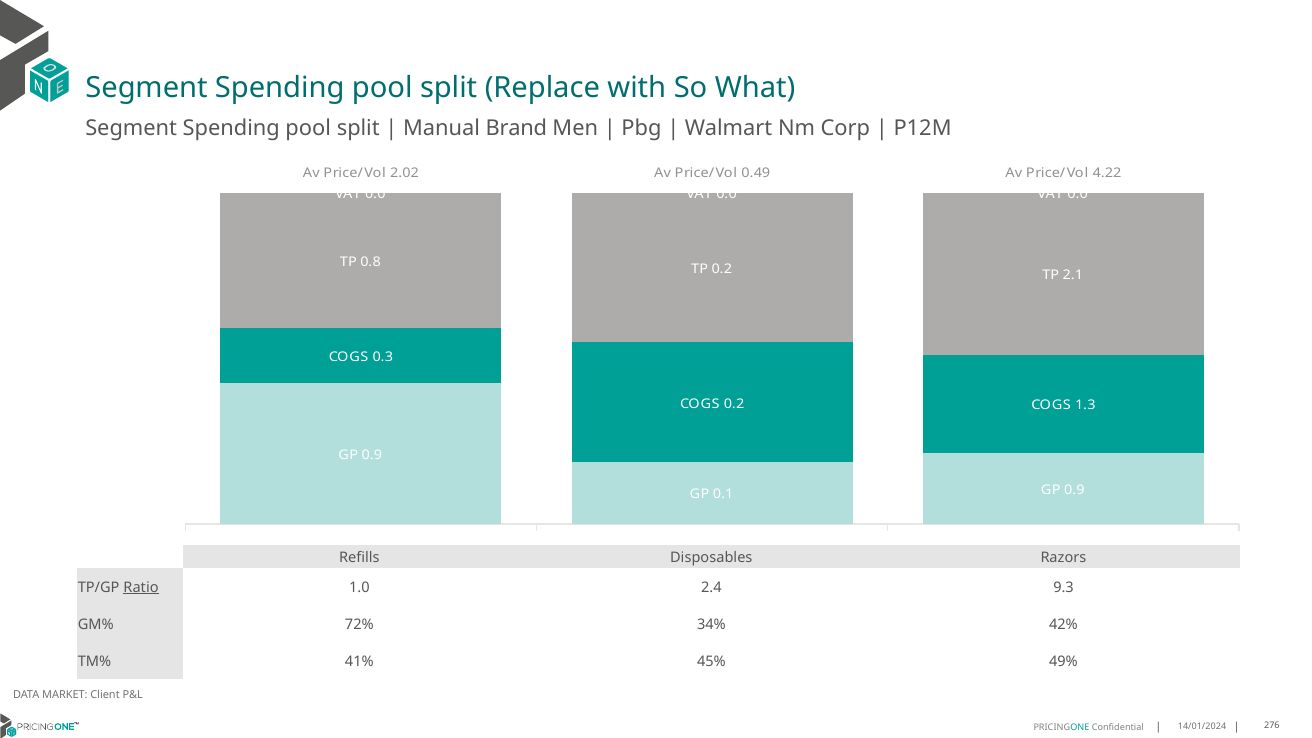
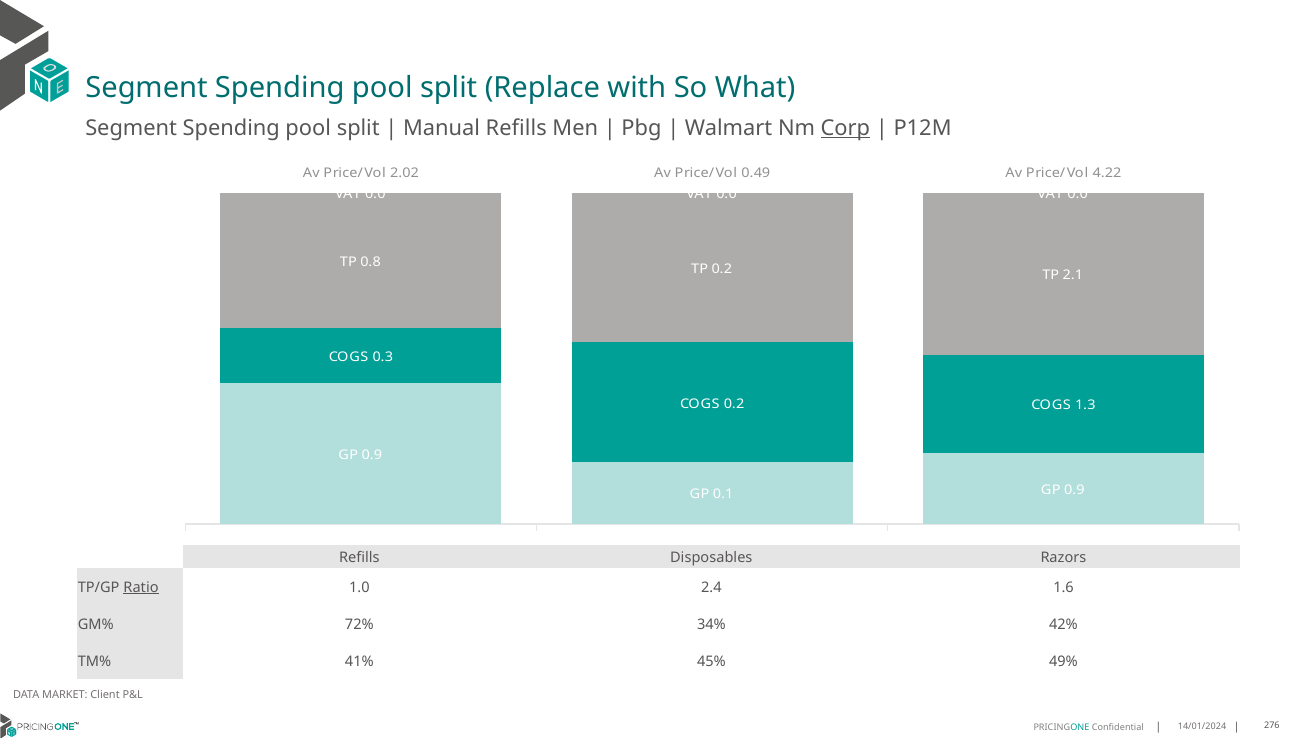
Manual Brand: Brand -> Refills
Corp underline: none -> present
9.3: 9.3 -> 1.6
